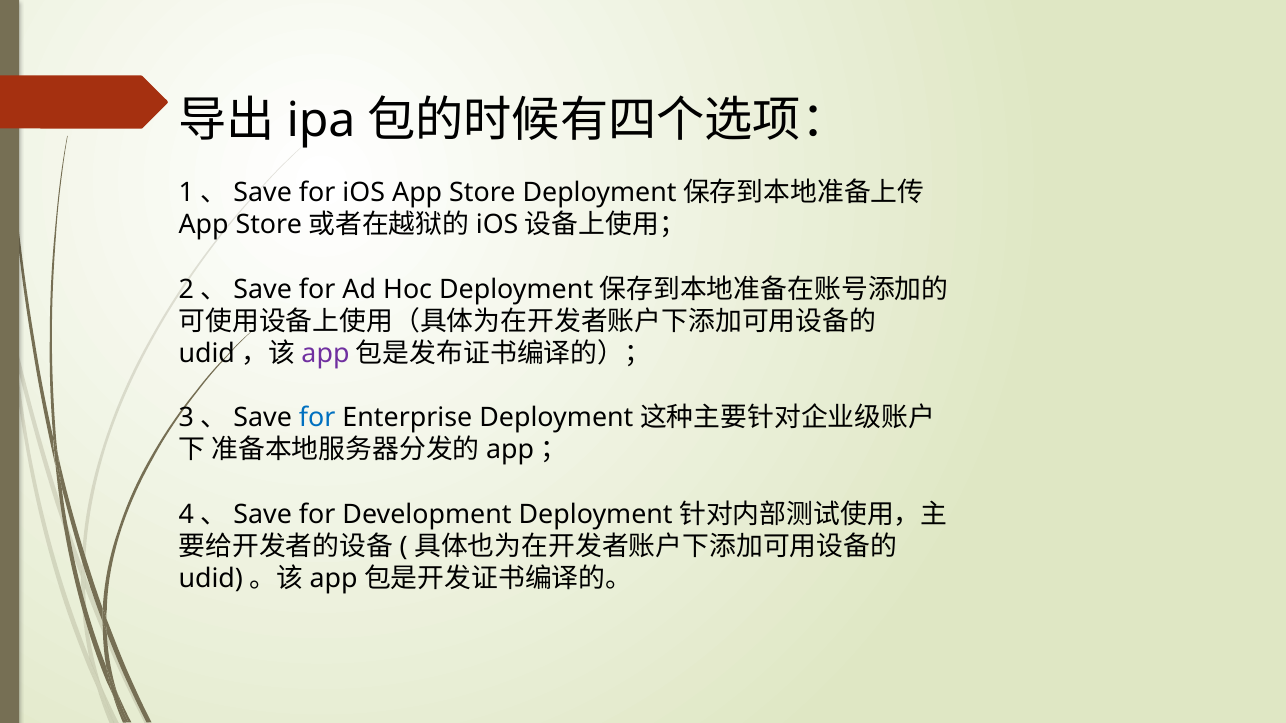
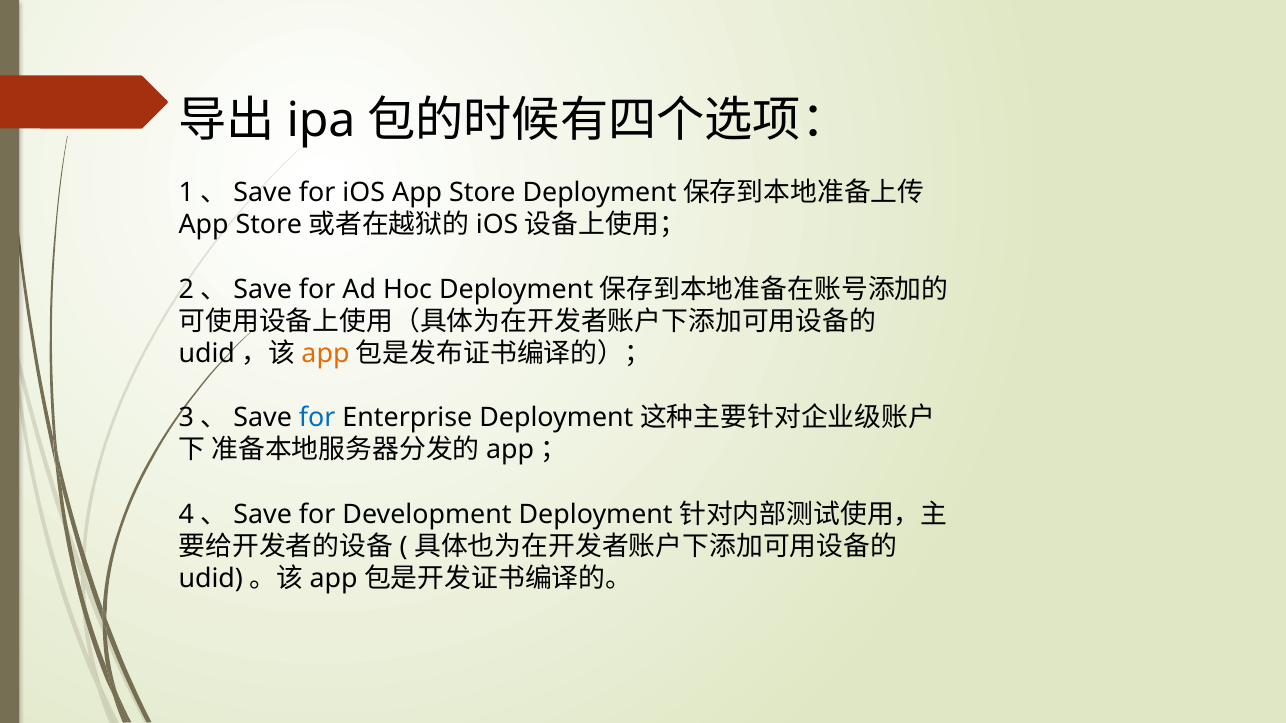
app at (325, 354) colour: purple -> orange
